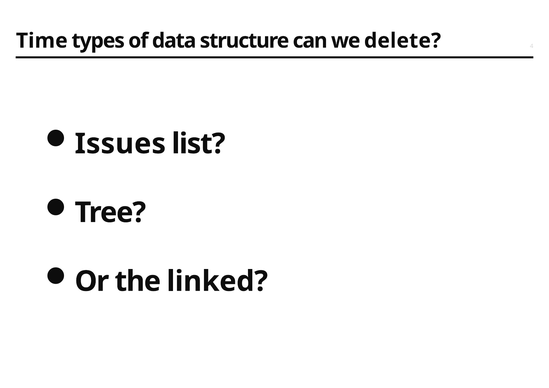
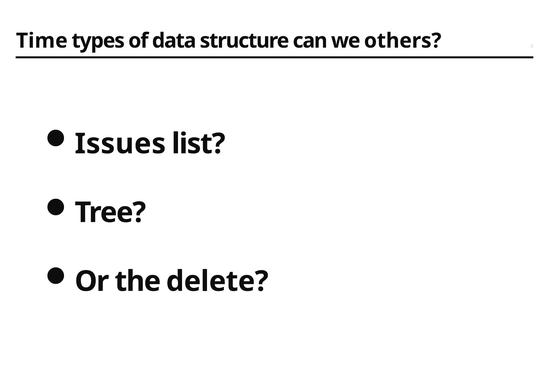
delete: delete -> others
linked: linked -> delete
